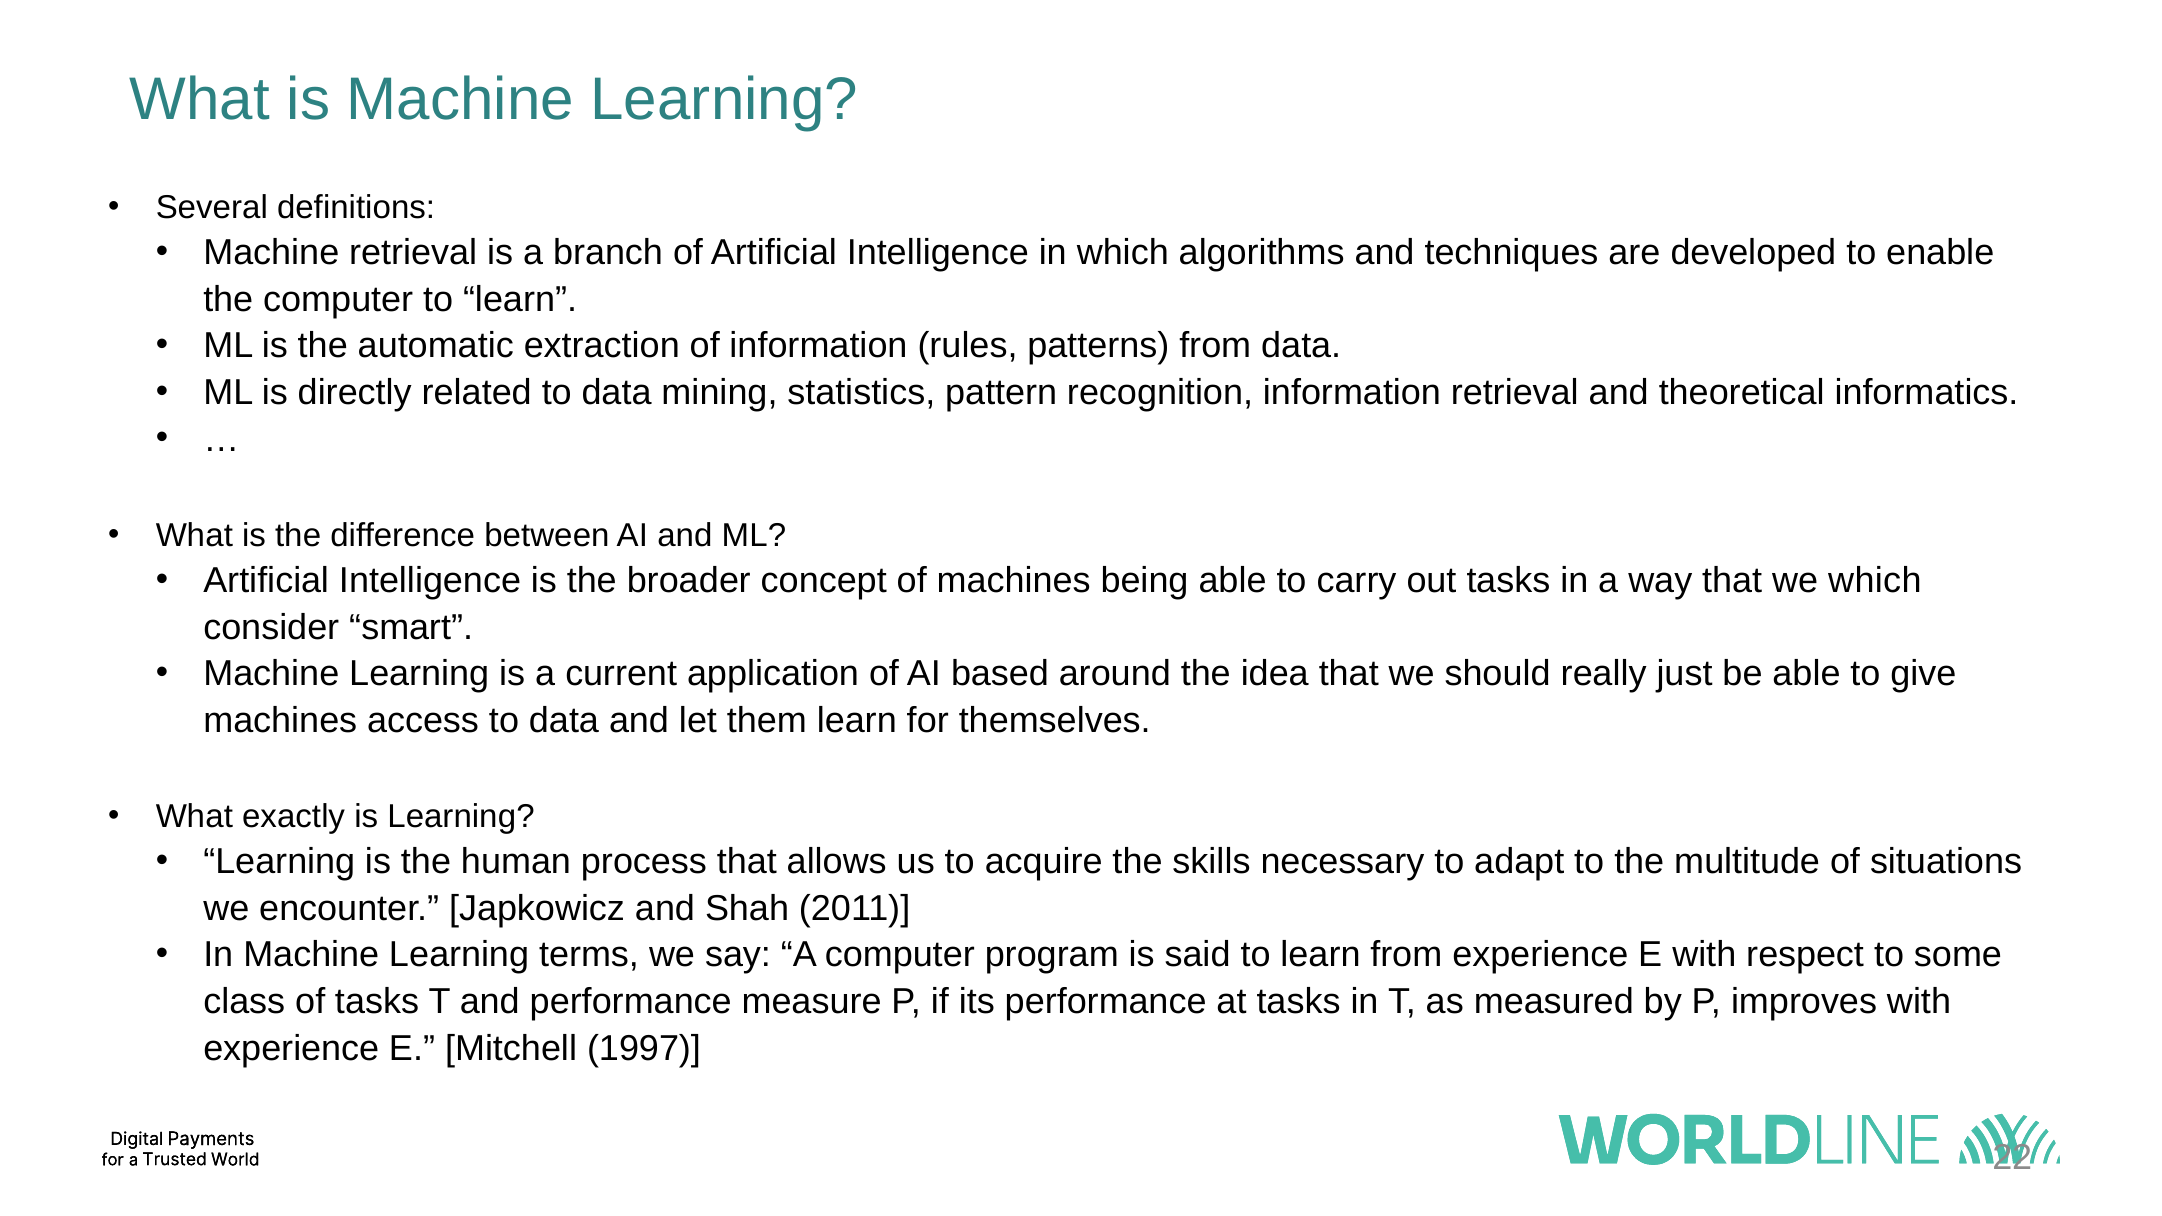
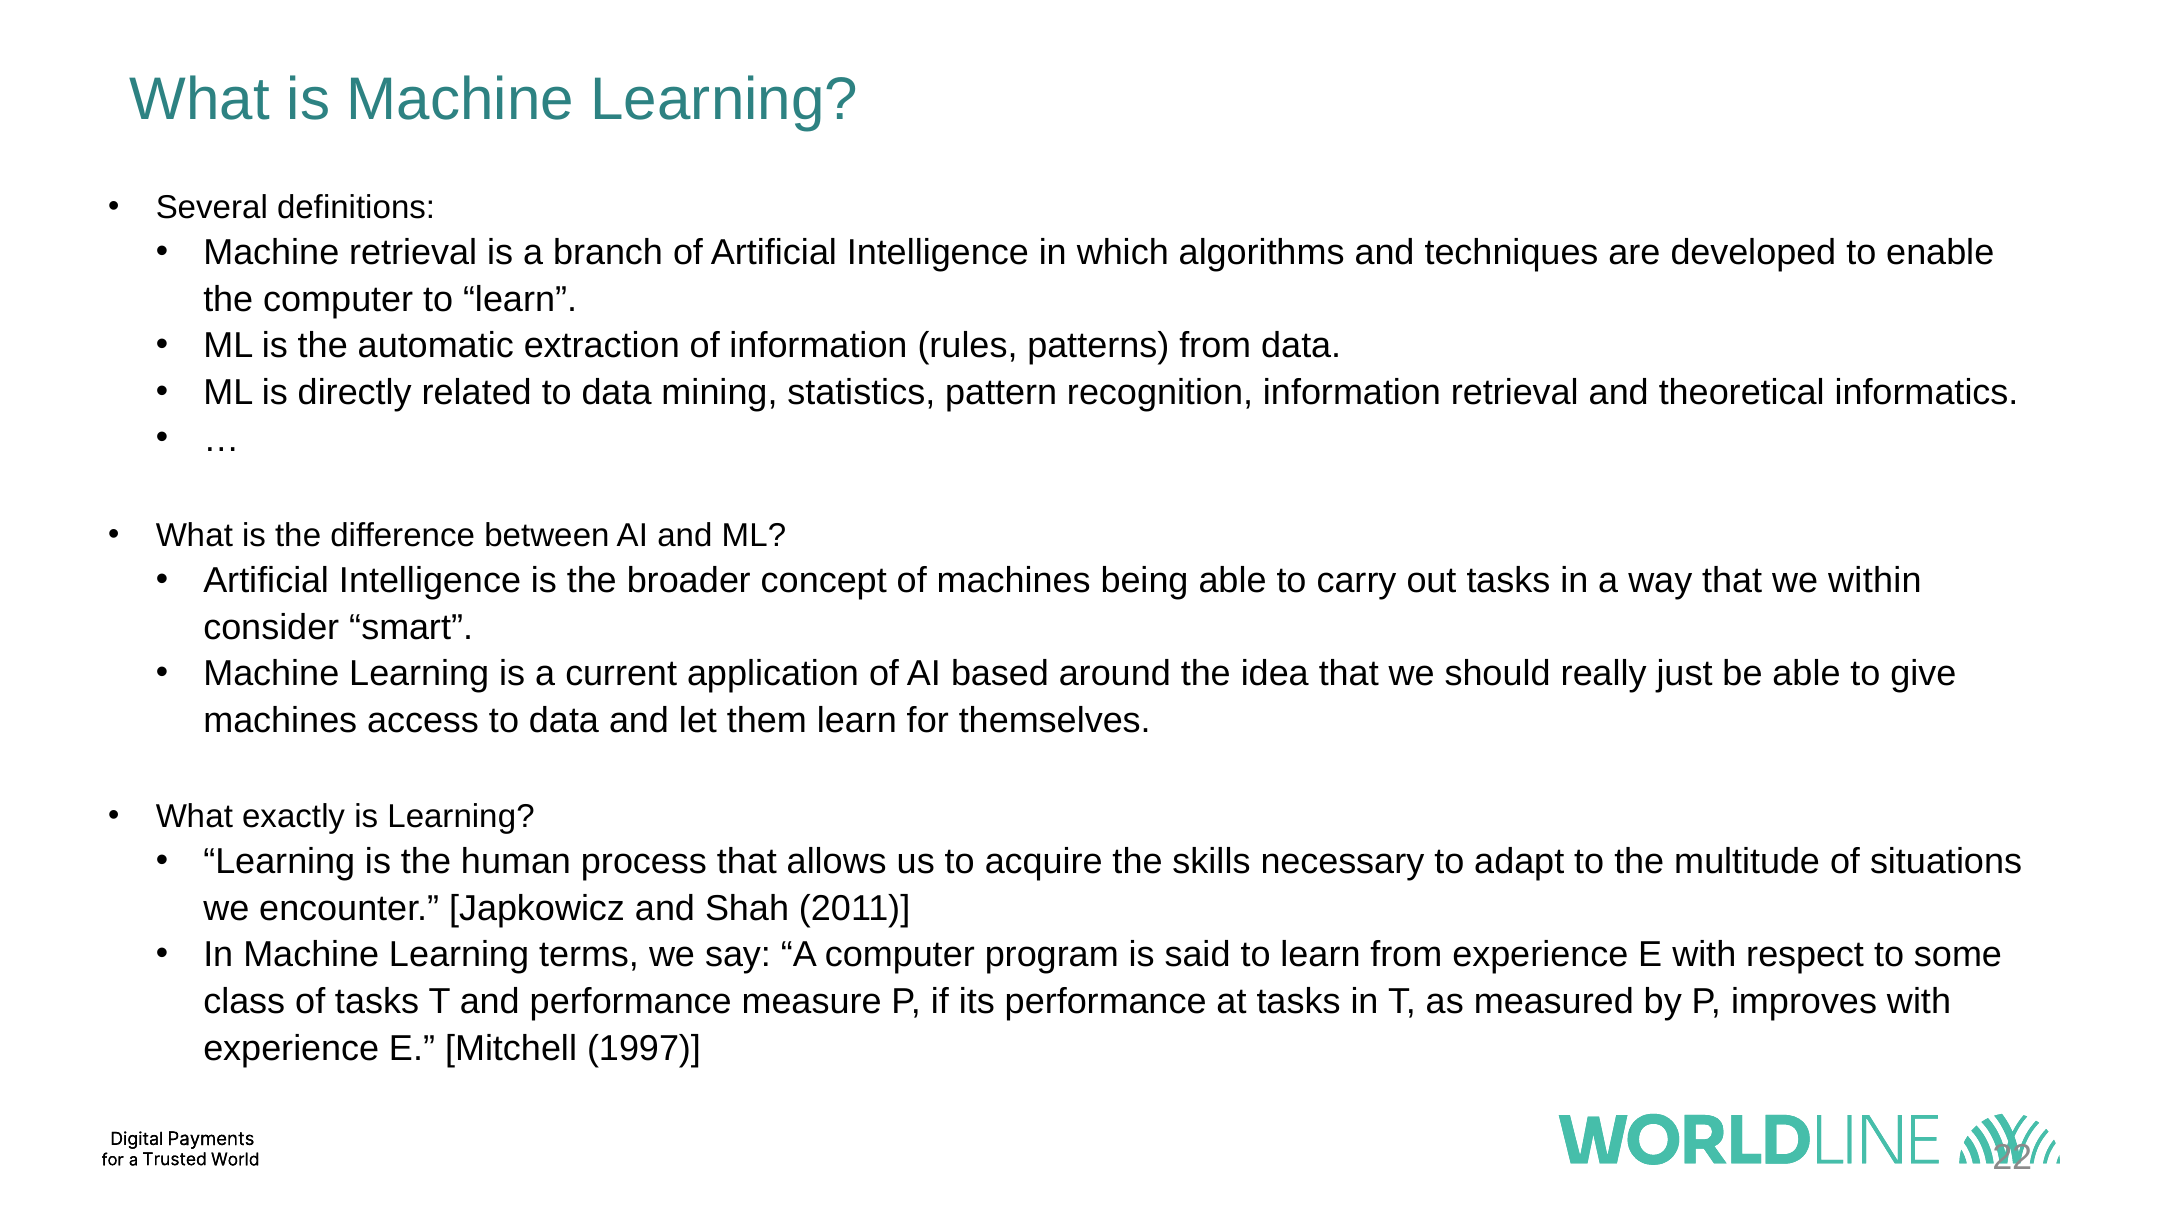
we which: which -> within
